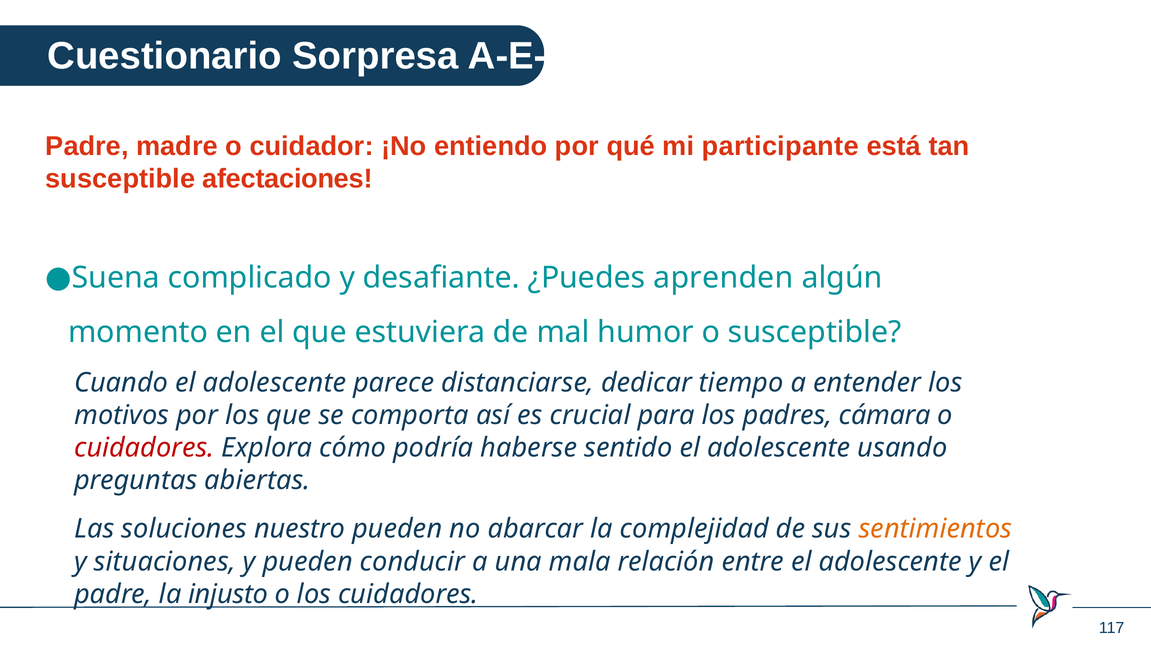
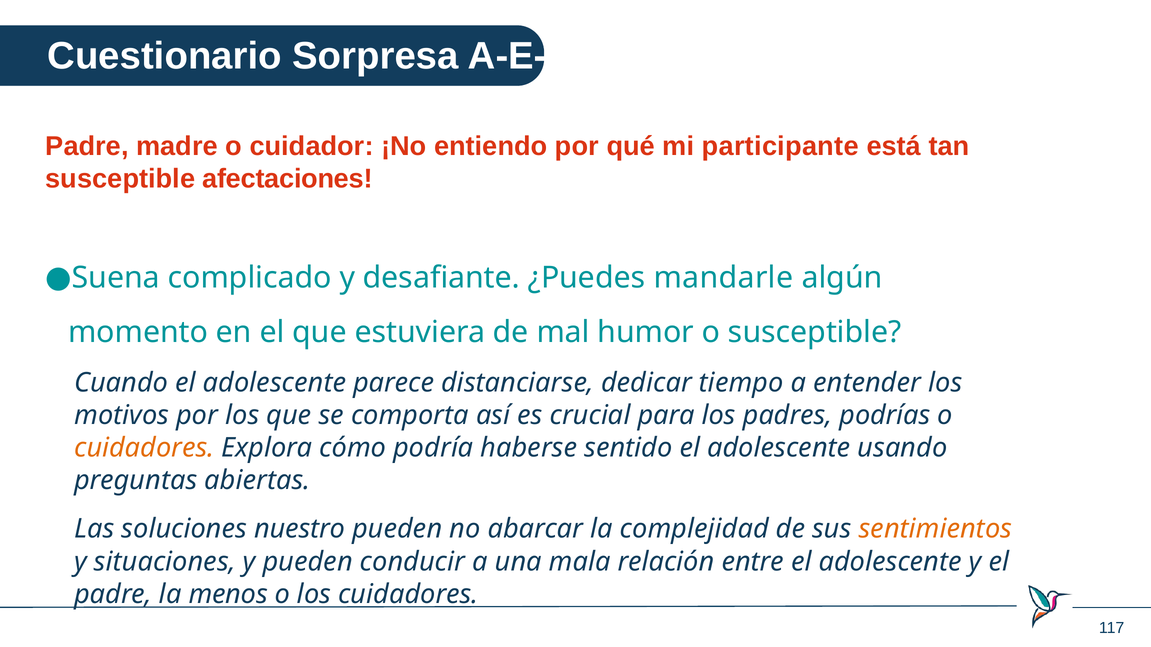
aprenden: aprenden -> mandarle
cámara: cámara -> podrías
cuidadores at (144, 448) colour: red -> orange
injusto: injusto -> menos
